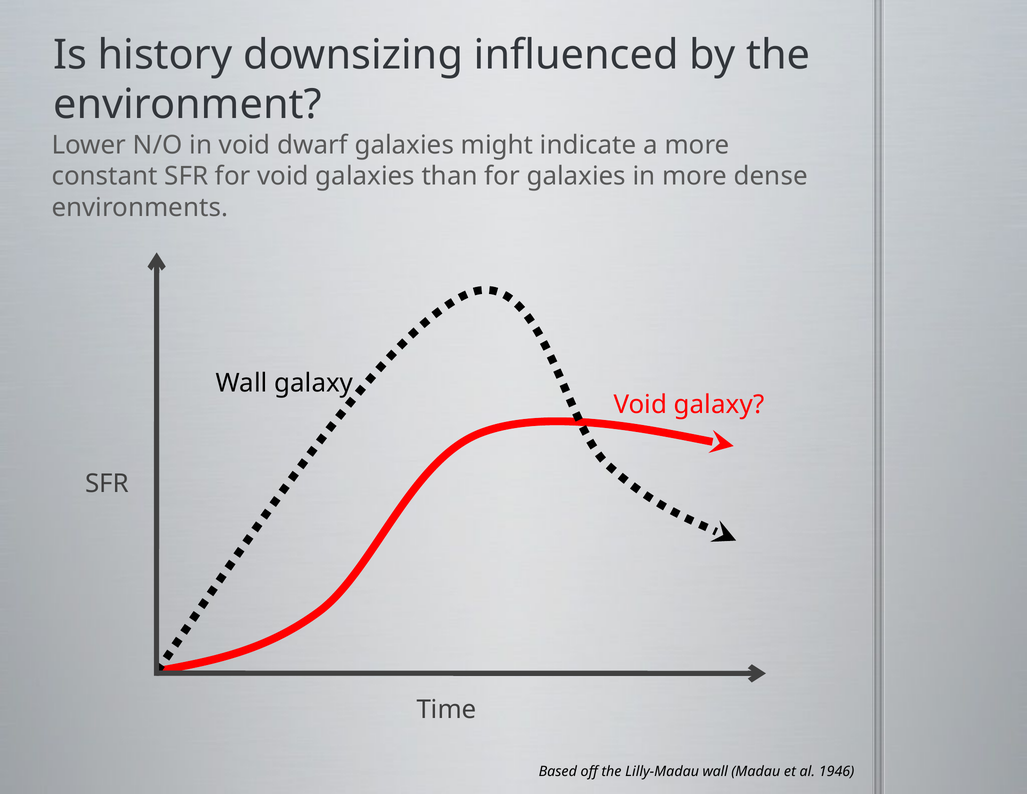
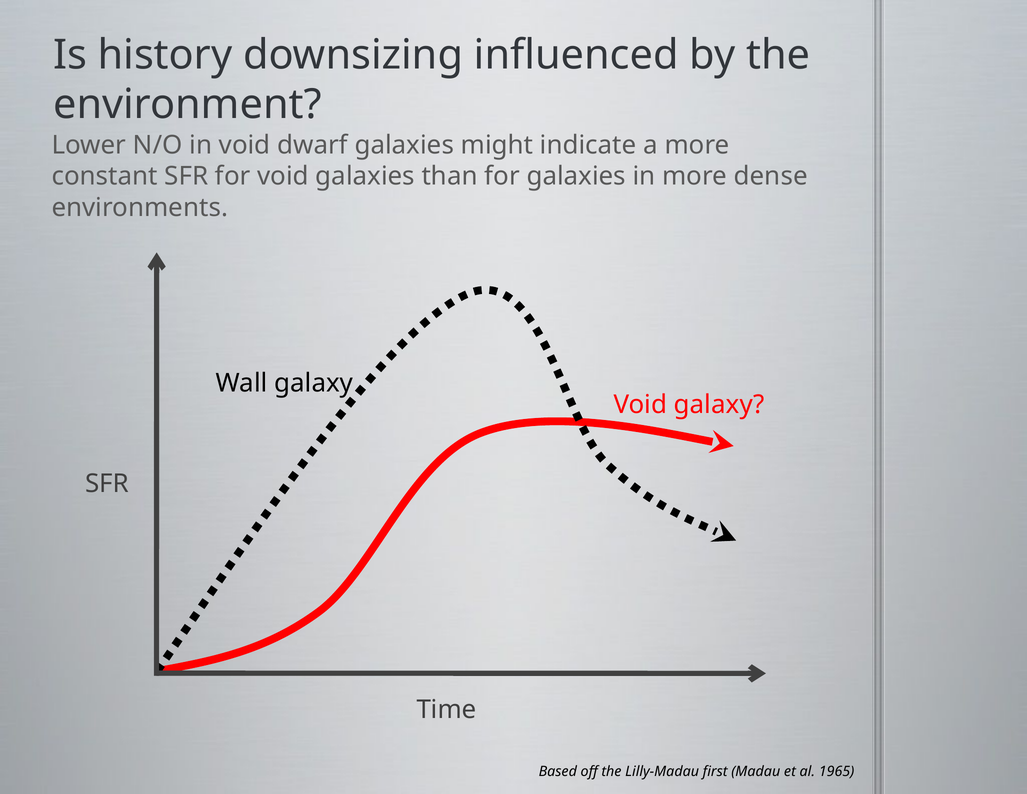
Lilly-Madau wall: wall -> first
1946: 1946 -> 1965
